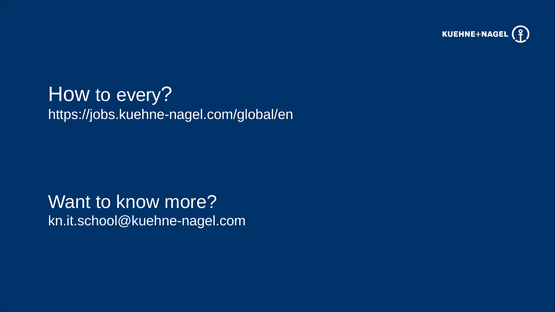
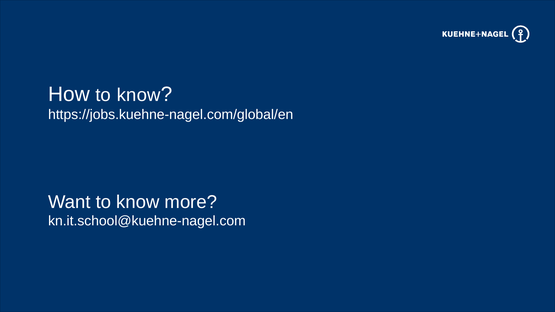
How to every: every -> know
